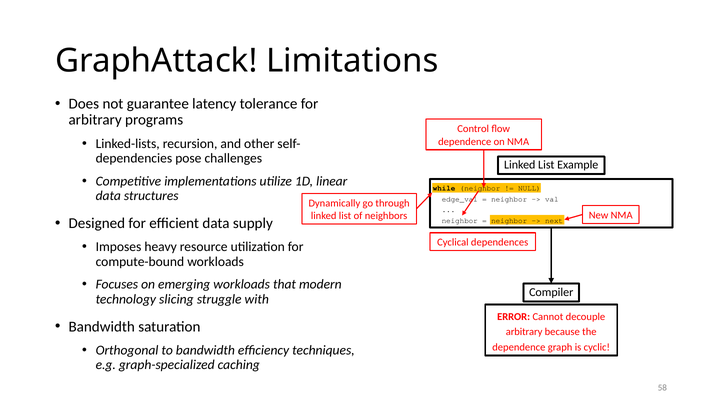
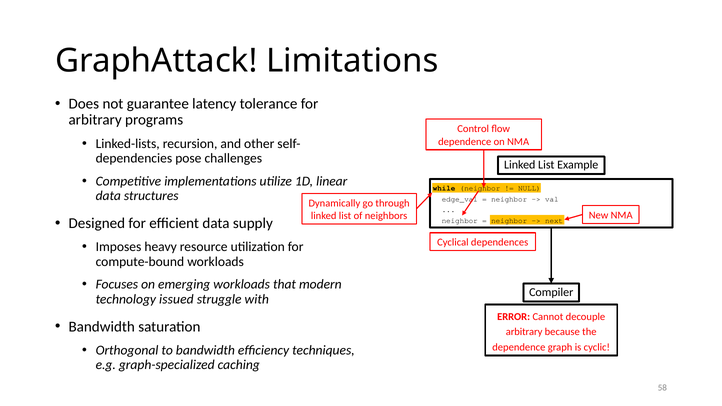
slicing: slicing -> issued
